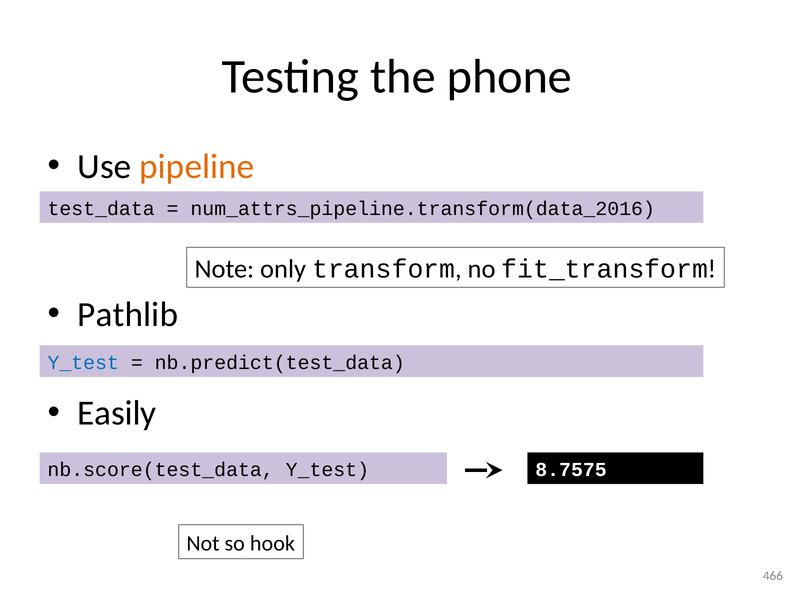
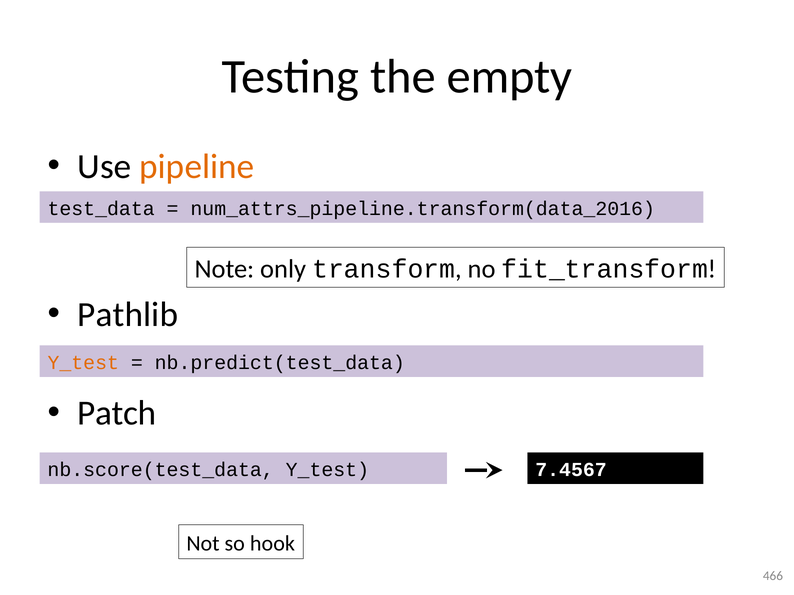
phone: phone -> empty
Y_test at (83, 363) colour: blue -> orange
Easily: Easily -> Patch
8.7575: 8.7575 -> 7.4567
